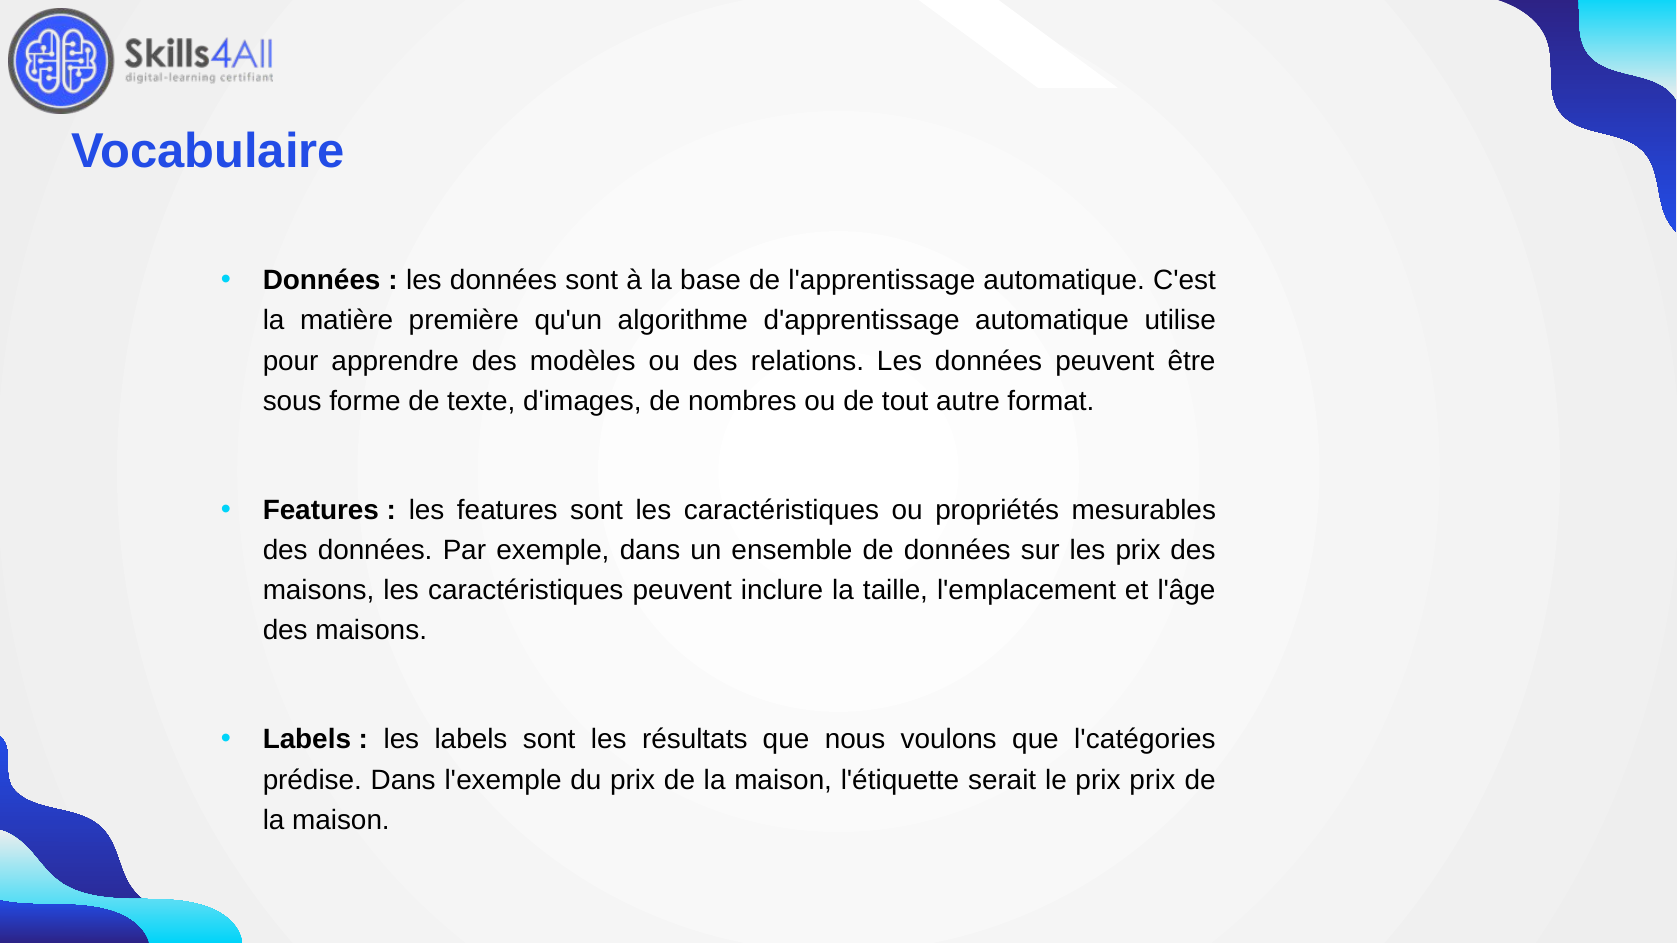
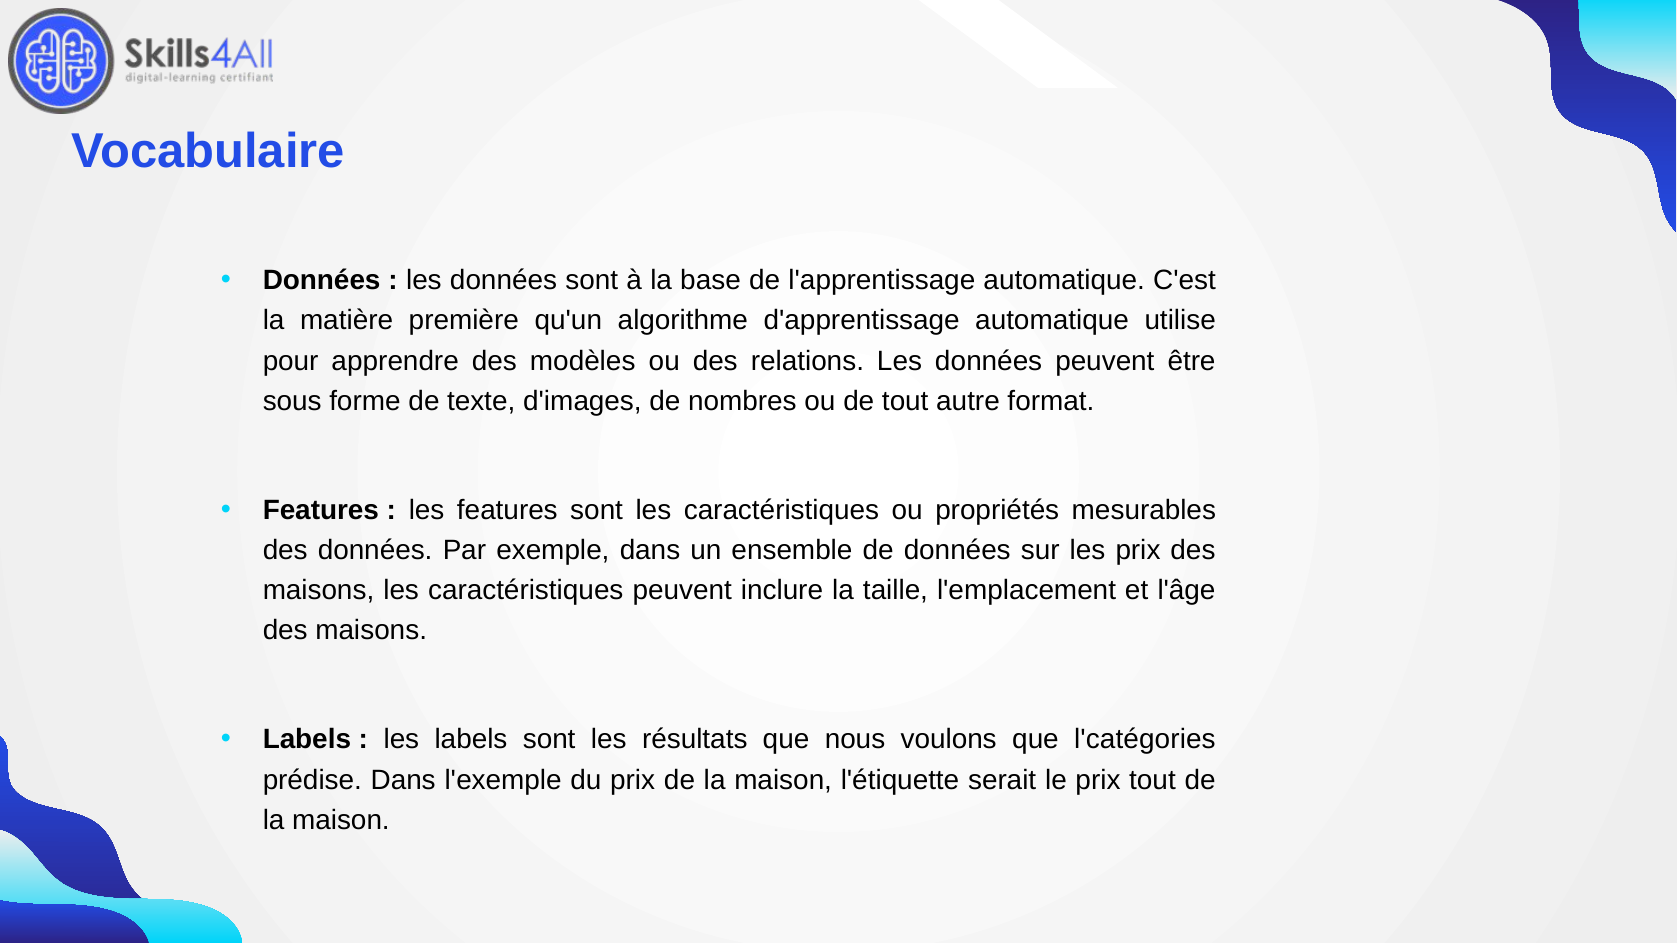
prix prix: prix -> tout
